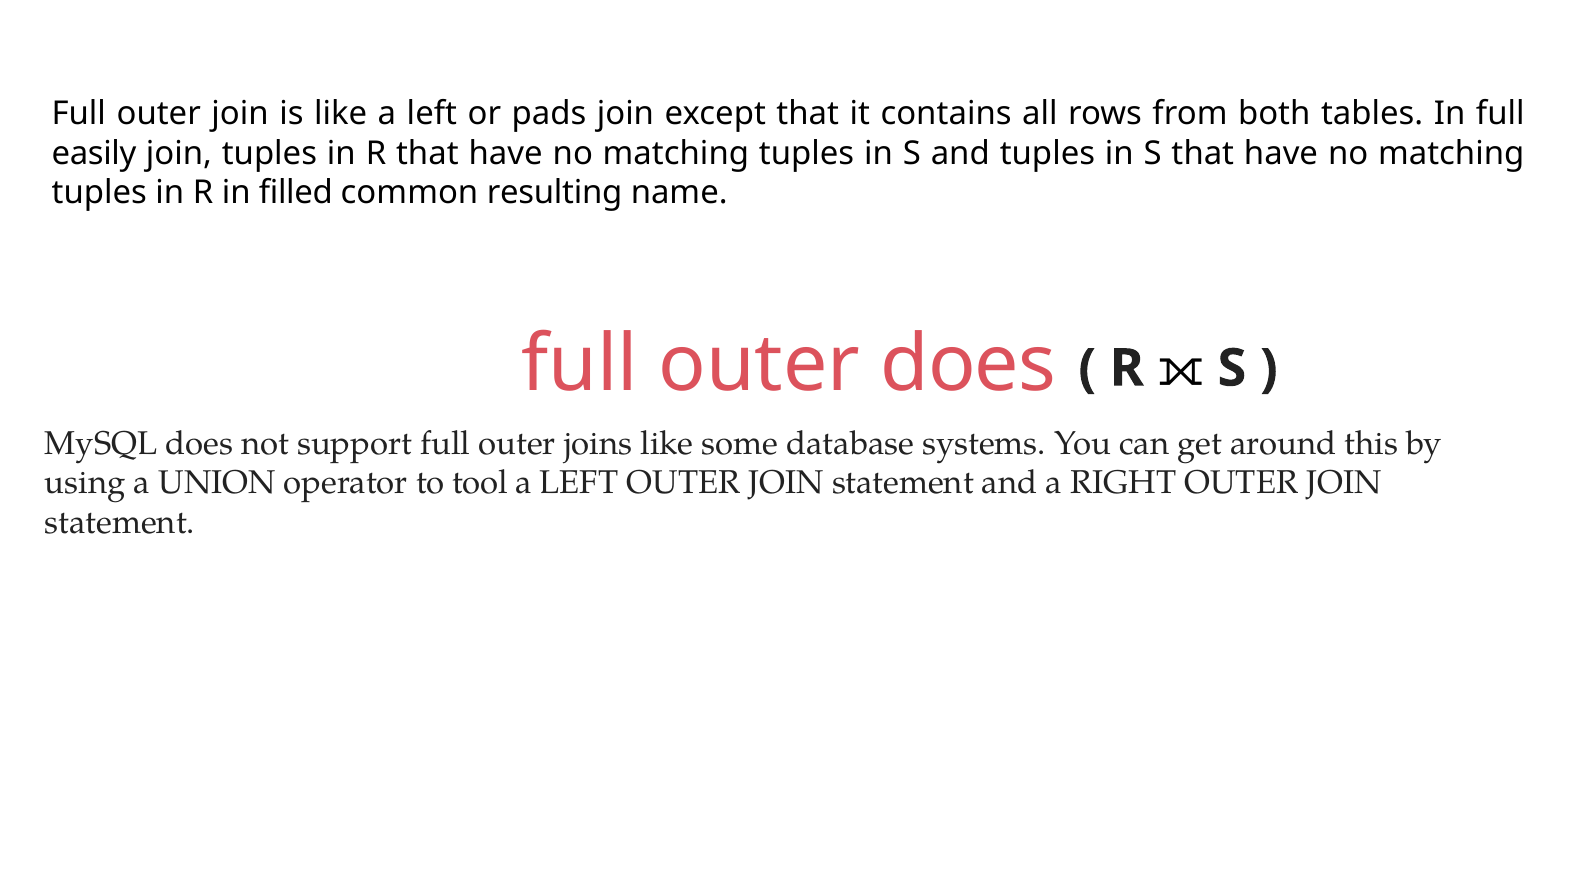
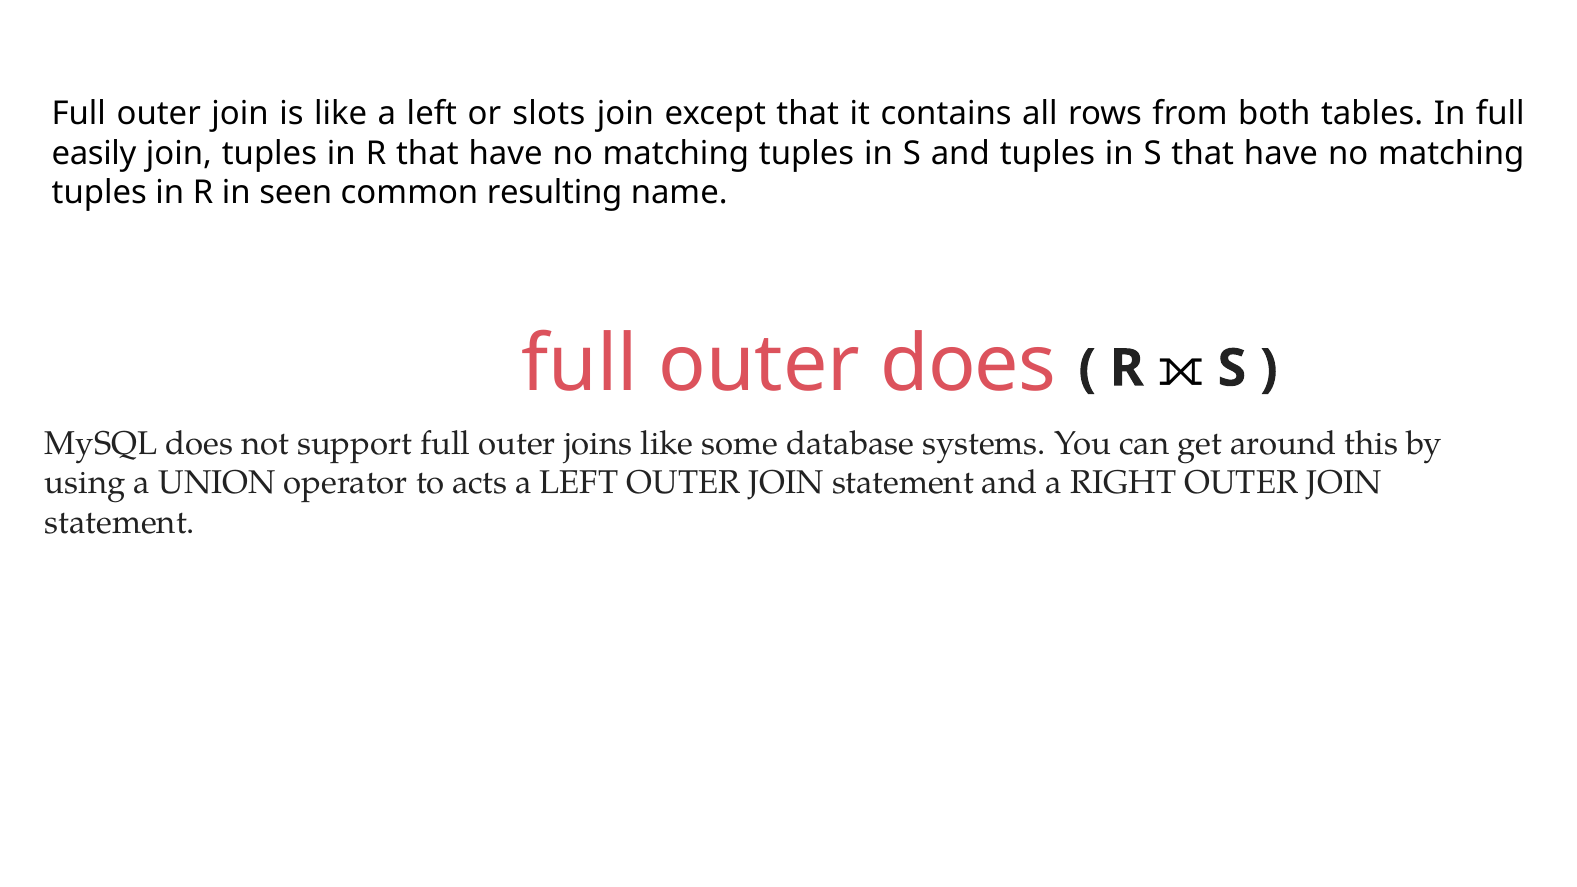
pads: pads -> slots
filled: filled -> seen
tool: tool -> acts
